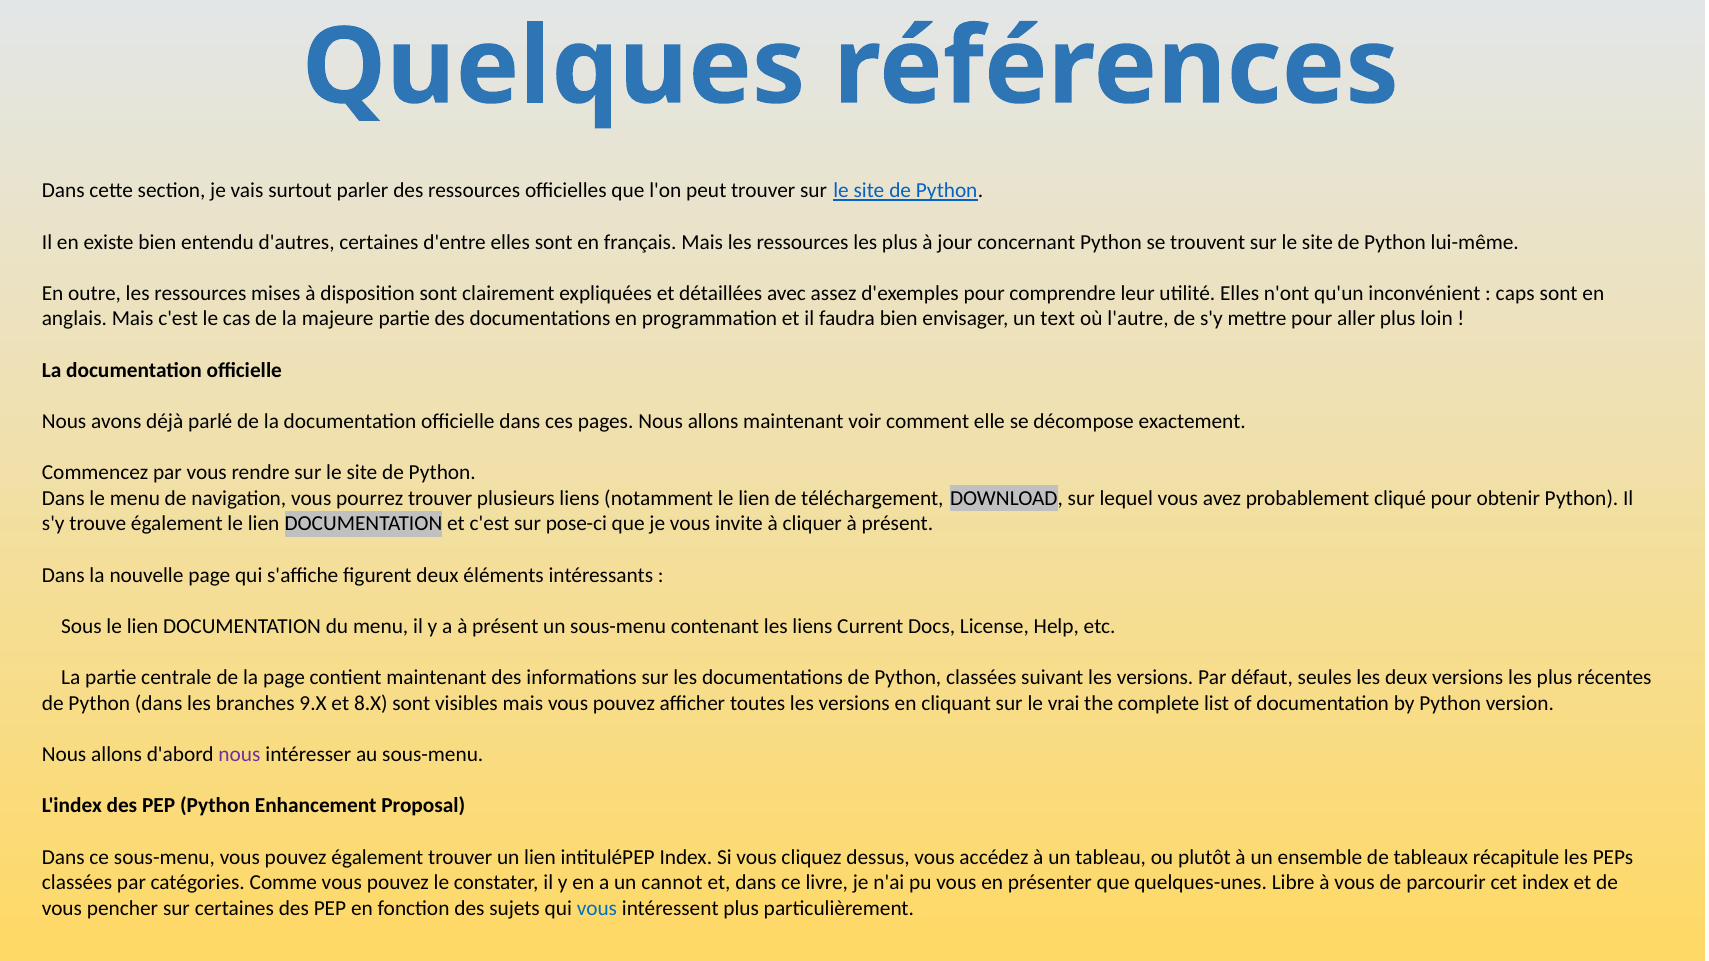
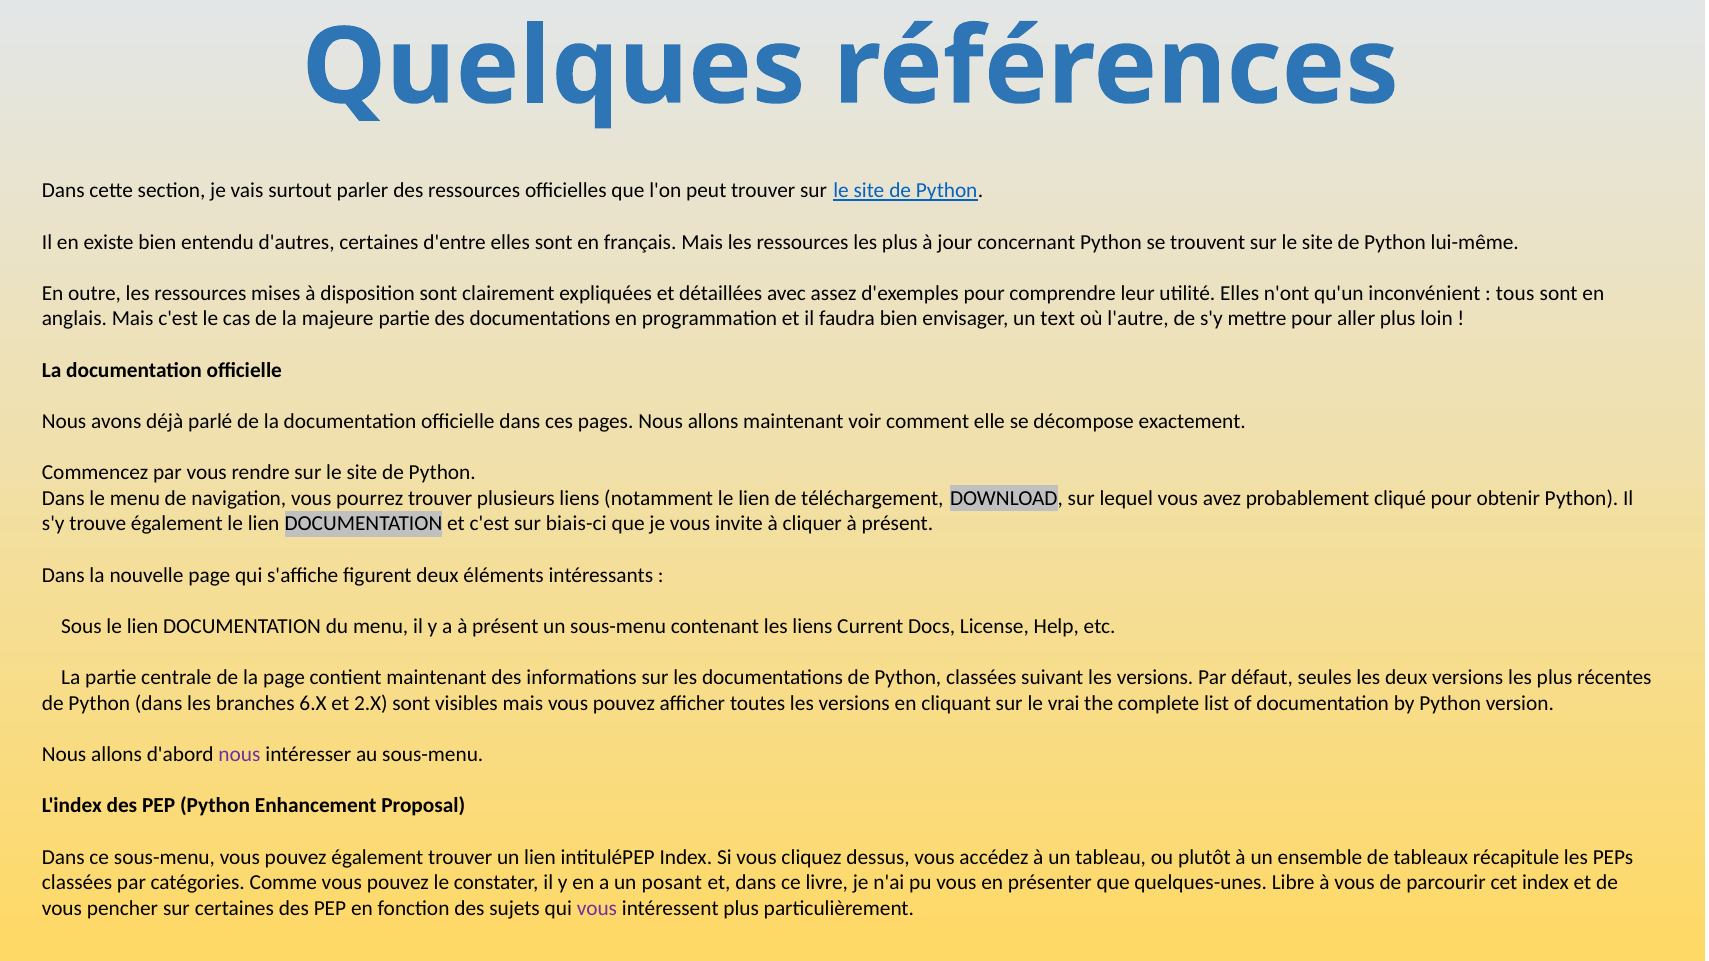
caps: caps -> tous
pose-ci: pose-ci -> biais-ci
9.X: 9.X -> 6.X
8.X: 8.X -> 2.X
cannot: cannot -> posant
vous at (597, 909) colour: blue -> purple
